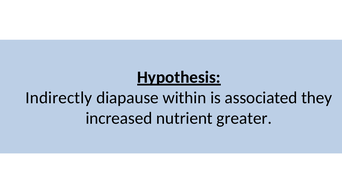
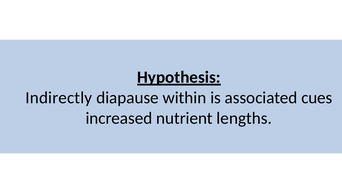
they: they -> cues
greater: greater -> lengths
